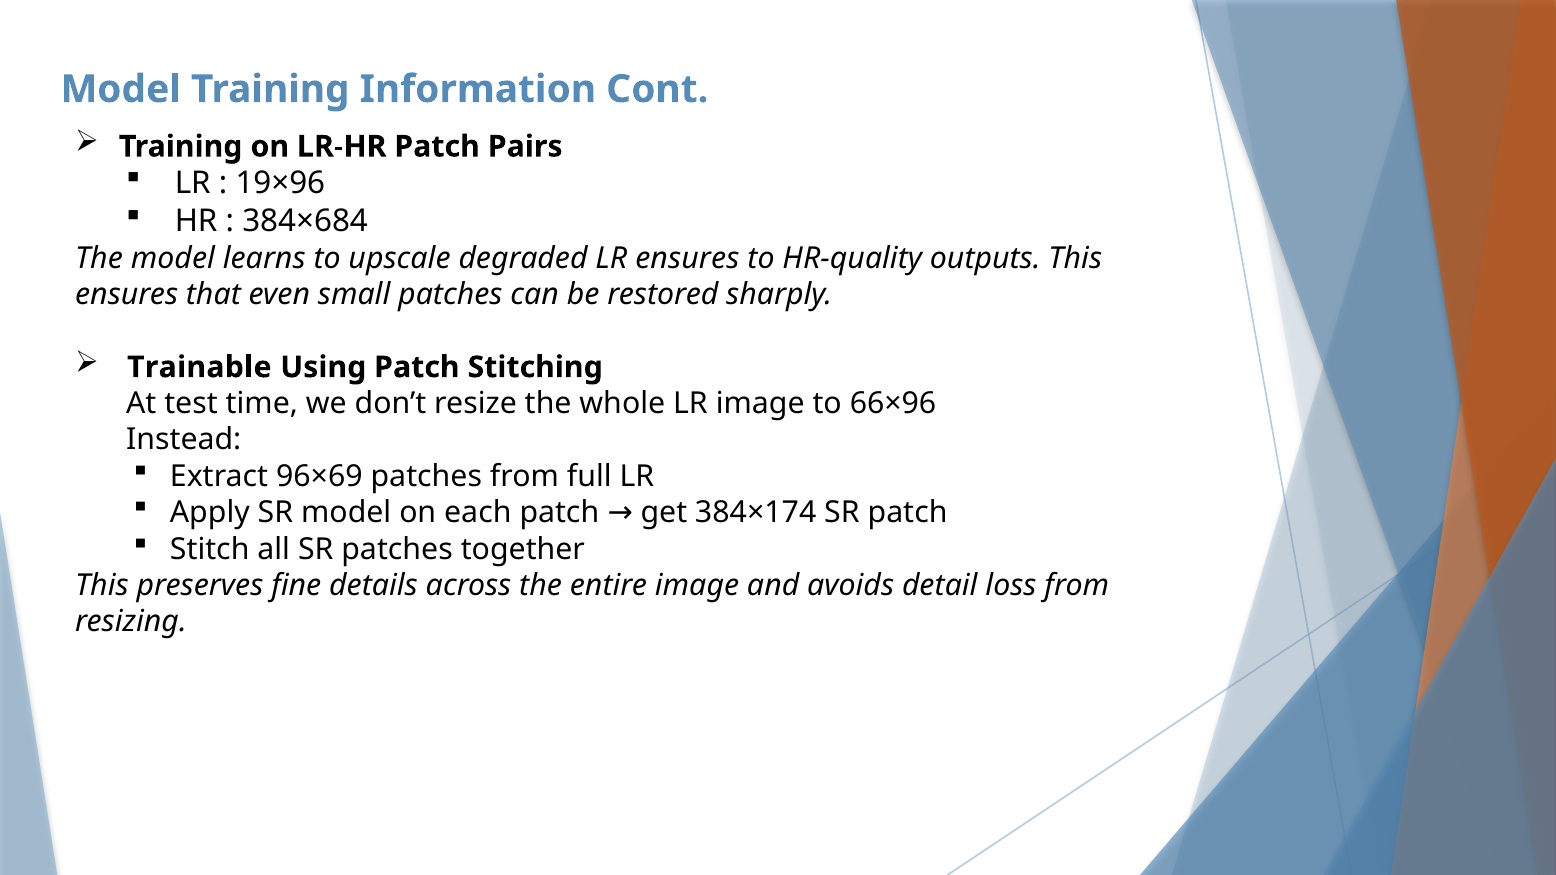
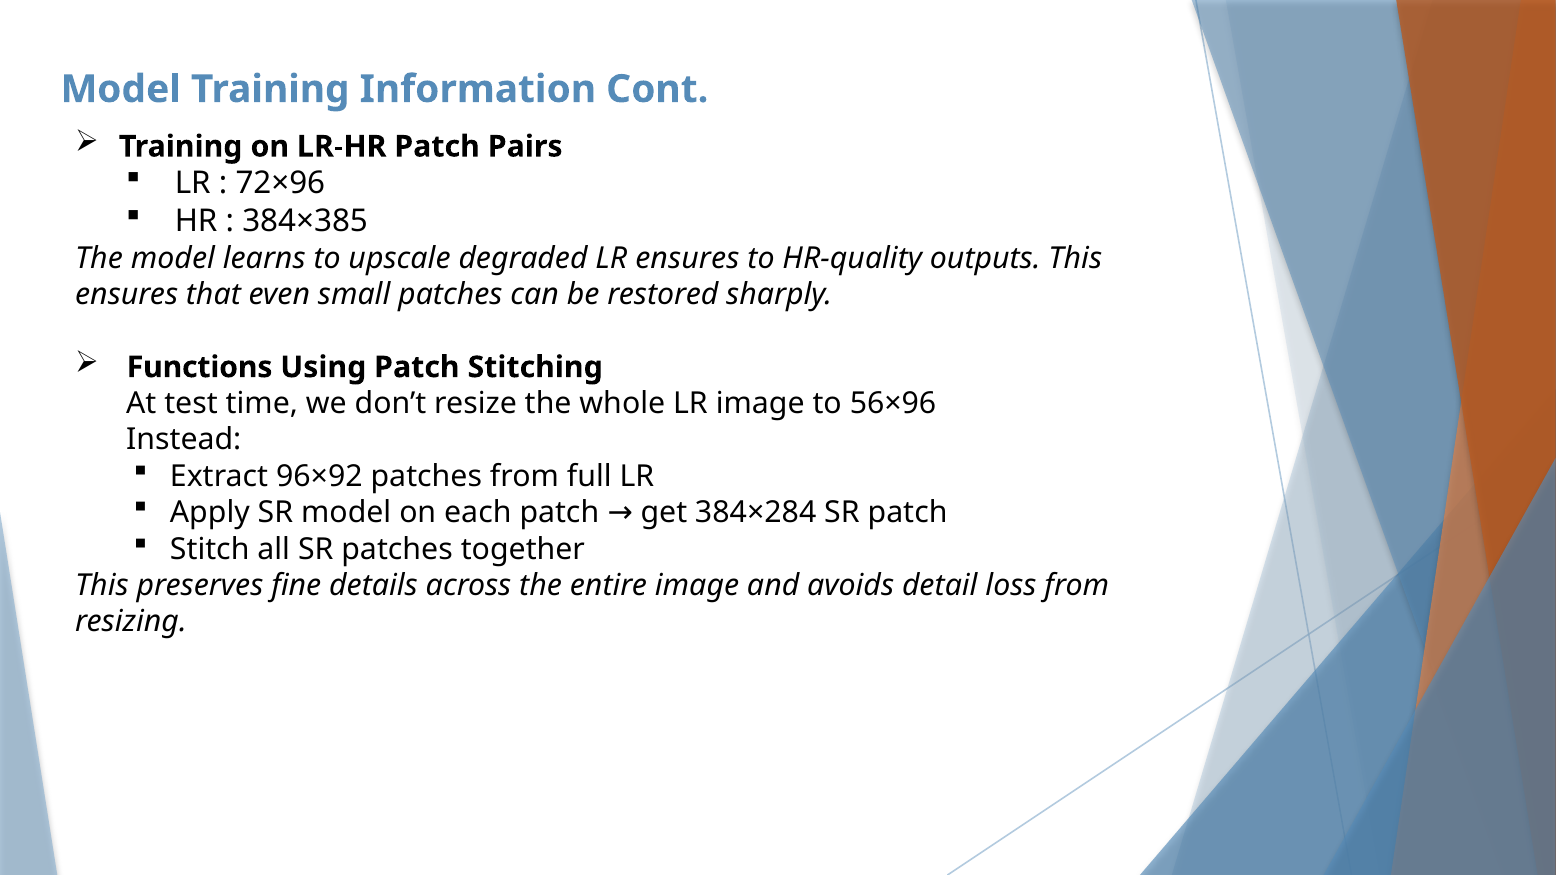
19×96: 19×96 -> 72×96
384×684: 384×684 -> 384×385
Trainable: Trainable -> Functions
66×96: 66×96 -> 56×96
96×69: 96×69 -> 96×92
384×174: 384×174 -> 384×284
